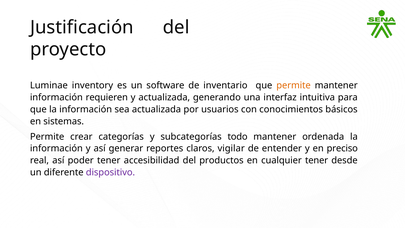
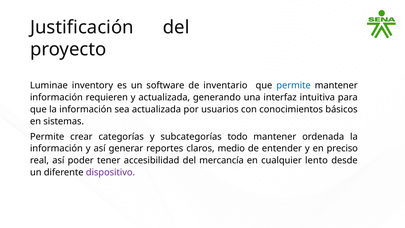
permite at (294, 86) colour: orange -> blue
vigilar: vigilar -> medio
productos: productos -> mercancía
cualquier tener: tener -> lento
